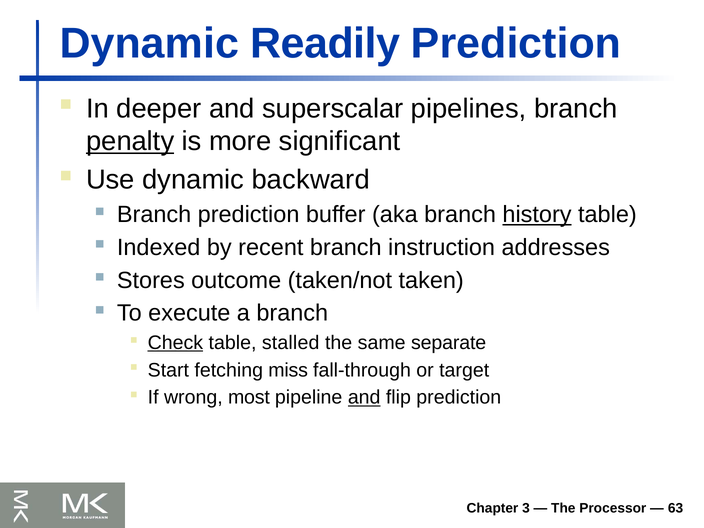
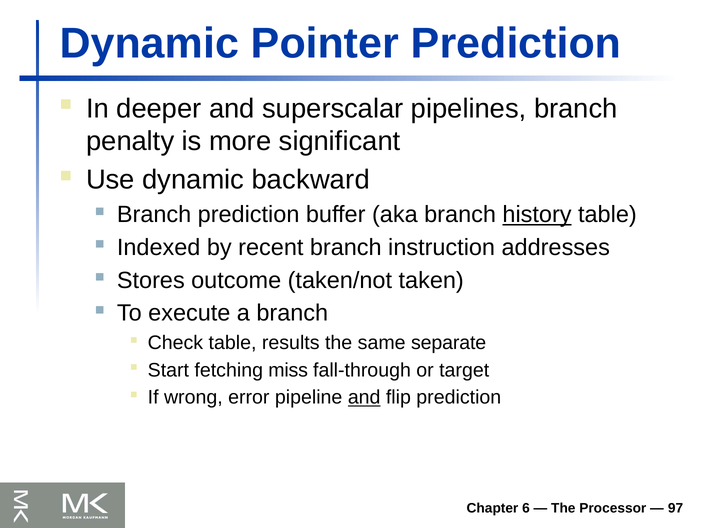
Readily: Readily -> Pointer
penalty underline: present -> none
Check underline: present -> none
stalled: stalled -> results
most: most -> error
3: 3 -> 6
63: 63 -> 97
